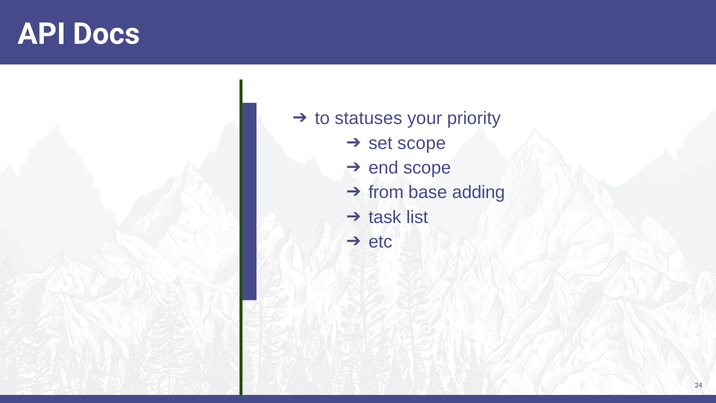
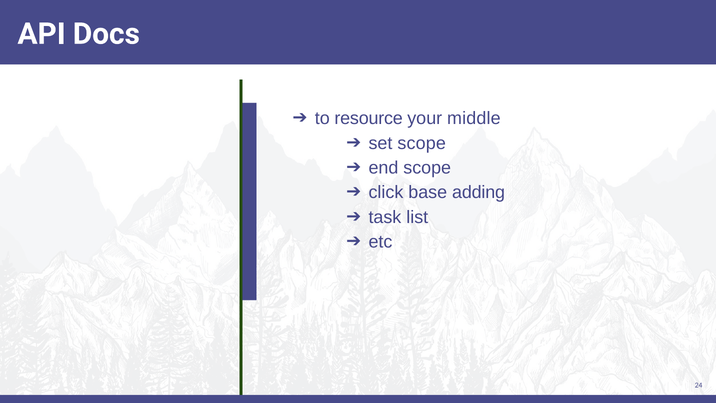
statuses: statuses -> resource
priority: priority -> middle
from: from -> click
